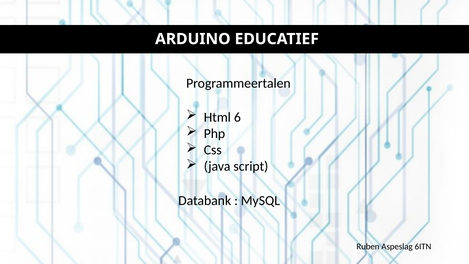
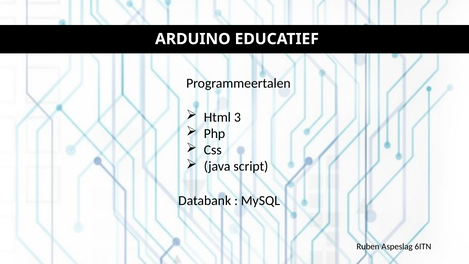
6: 6 -> 3
